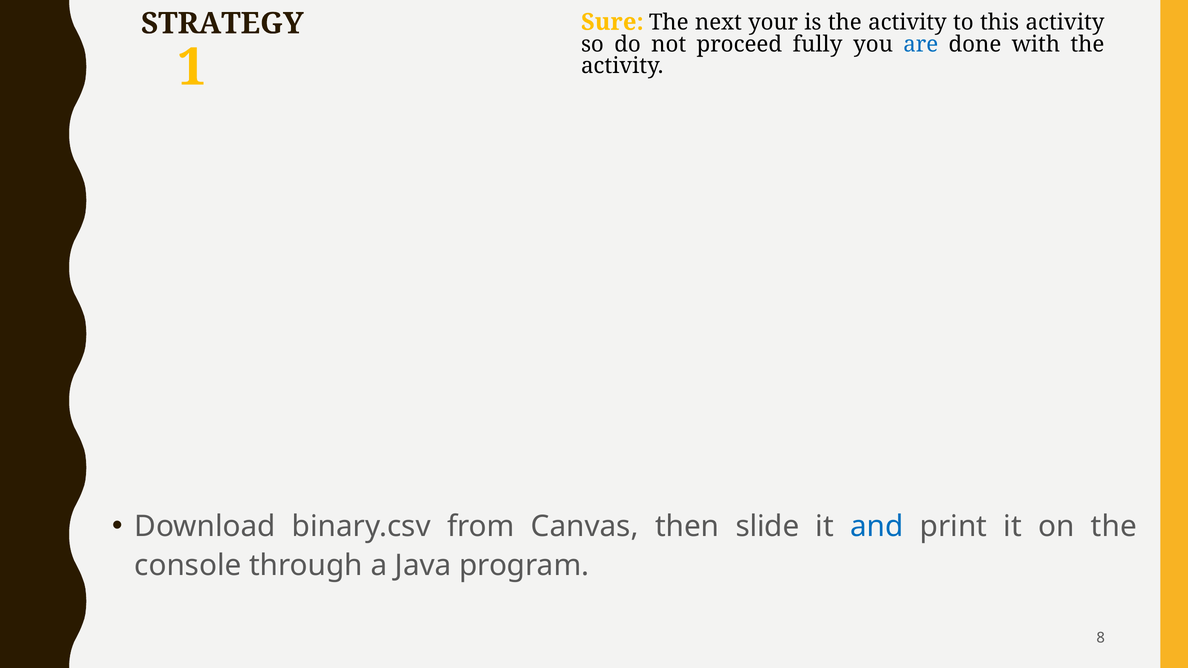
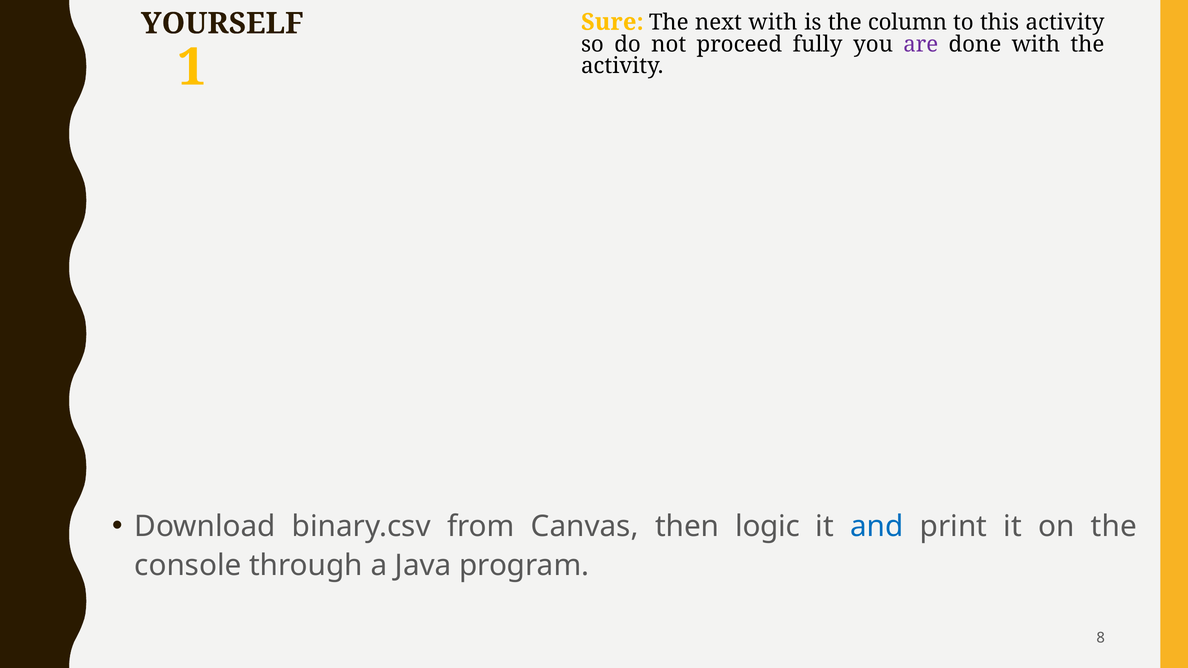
STRATEGY: STRATEGY -> YOURSELF
next your: your -> with
is the activity: activity -> column
are colour: blue -> purple
slide: slide -> logic
